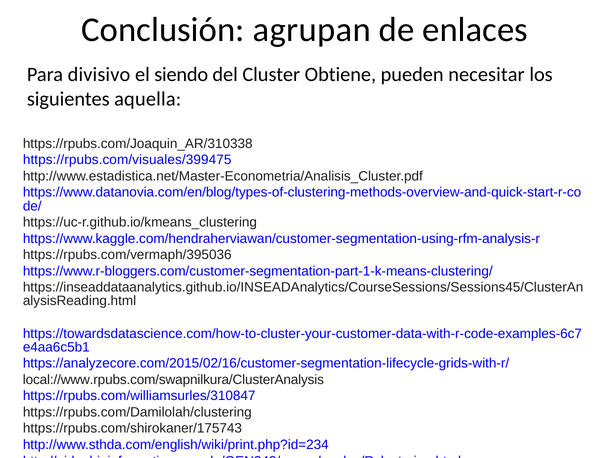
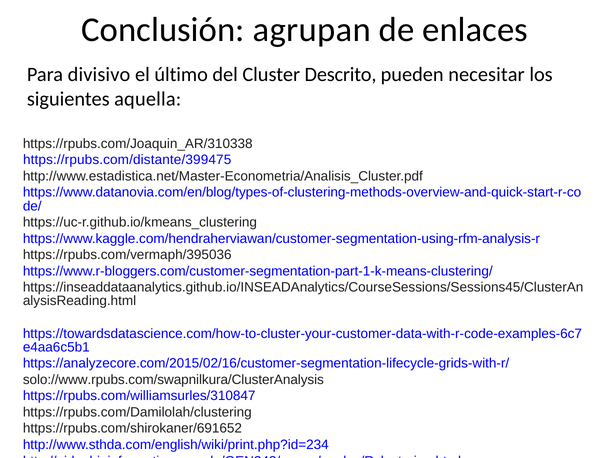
siendo: siendo -> último
Obtiene: Obtiene -> Descrito
https://rpubs.com/visuales/399475: https://rpubs.com/visuales/399475 -> https://rpubs.com/distante/399475
local://www.rpubs.com/swapnilkura/ClusterAnalysis: local://www.rpubs.com/swapnilkura/ClusterAnalysis -> solo://www.rpubs.com/swapnilkura/ClusterAnalysis
https://rpubs.com/shirokaner/175743: https://rpubs.com/shirokaner/175743 -> https://rpubs.com/shirokaner/691652
